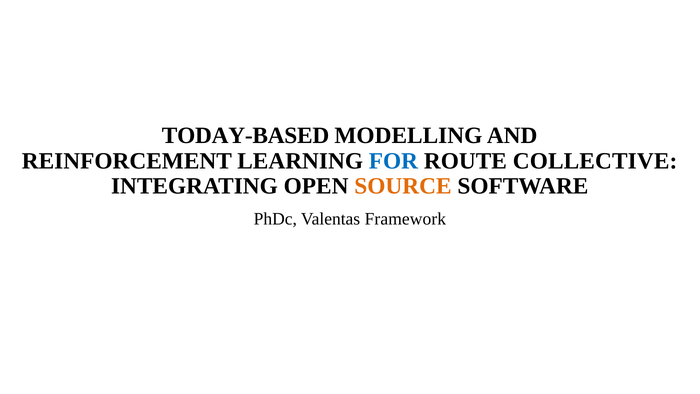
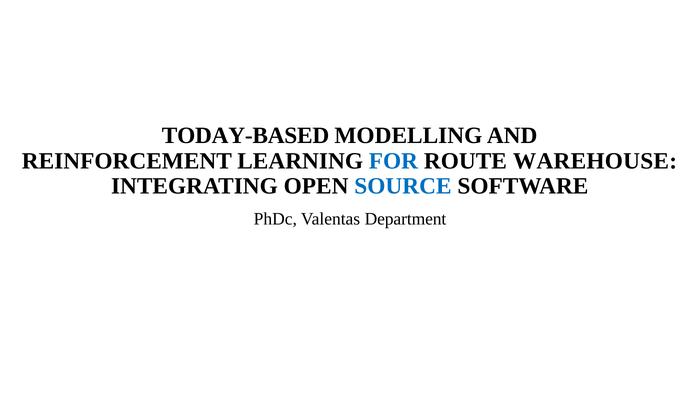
COLLECTIVE: COLLECTIVE -> WAREHOUSE
SOURCE colour: orange -> blue
Framework: Framework -> Department
